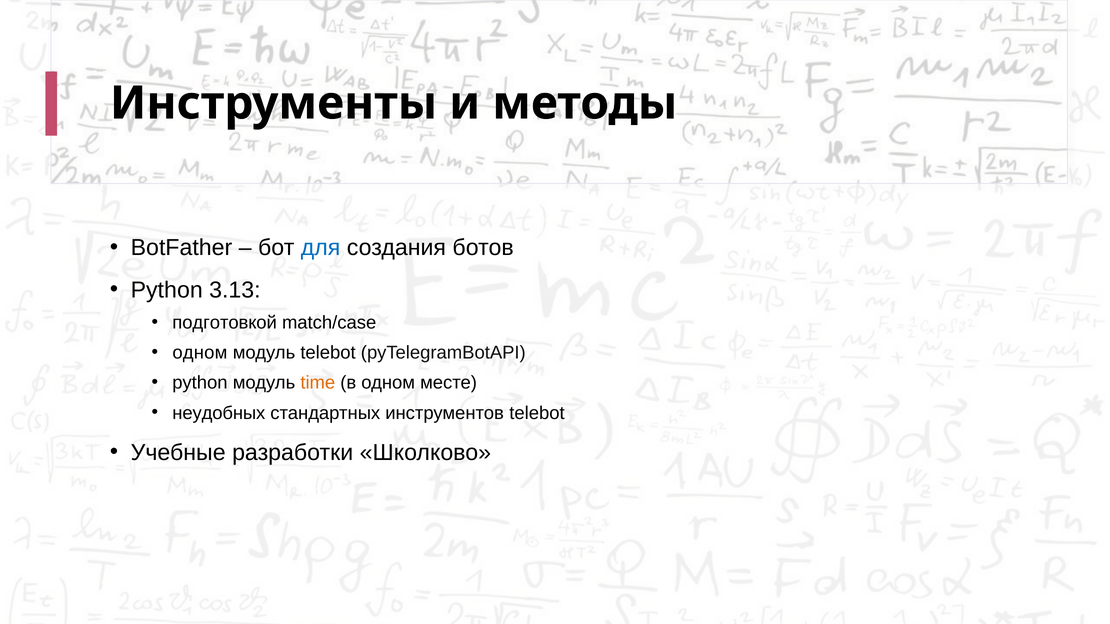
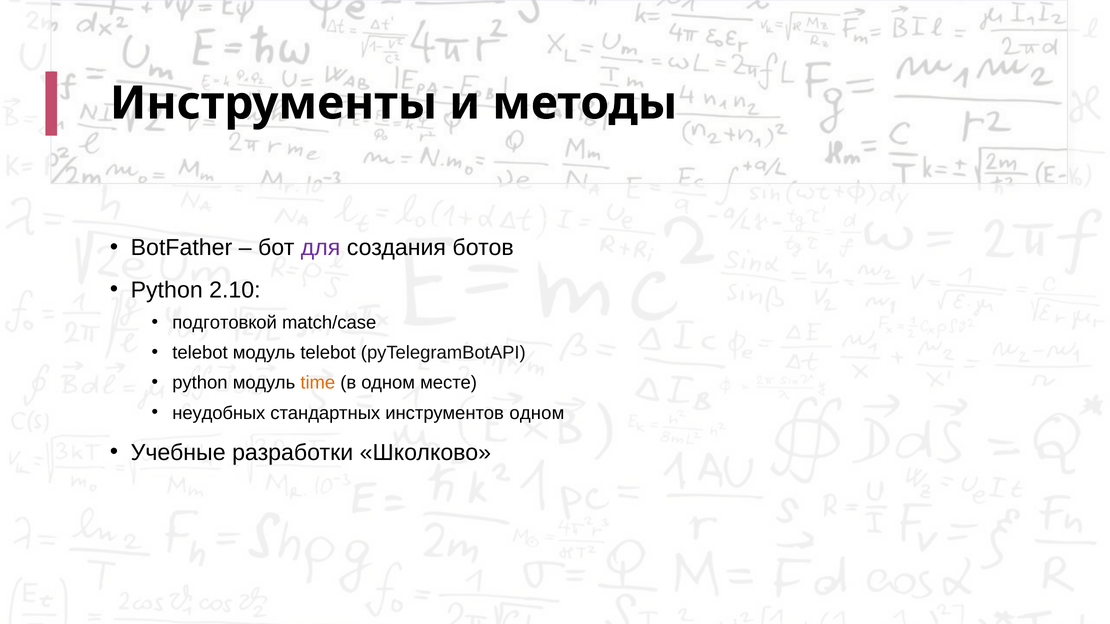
для colour: blue -> purple
3.13: 3.13 -> 2.10
одном at (200, 353): одном -> telebot
инструментов telebot: telebot -> одном
